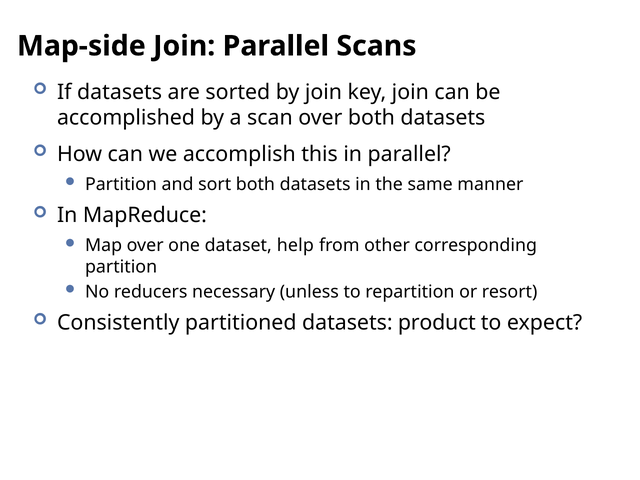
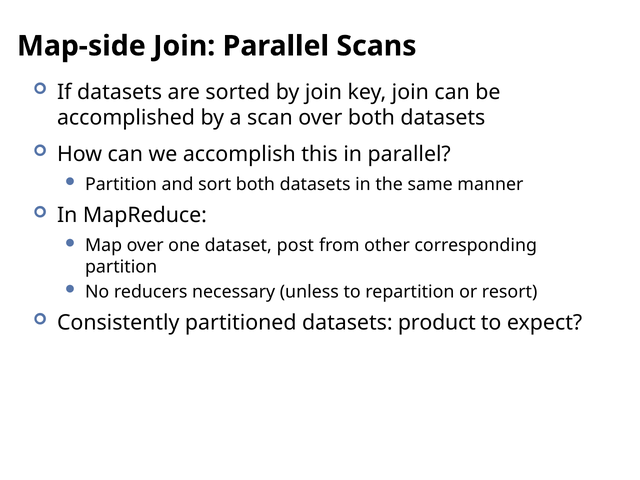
help: help -> post
